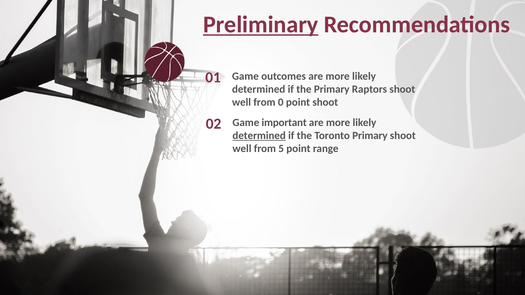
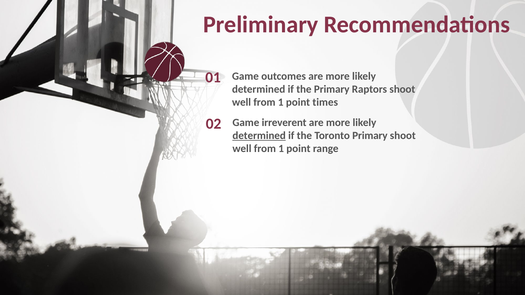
Preliminary underline: present -> none
0 at (281, 102): 0 -> 1
point shoot: shoot -> times
important: important -> irreverent
5 at (281, 149): 5 -> 1
